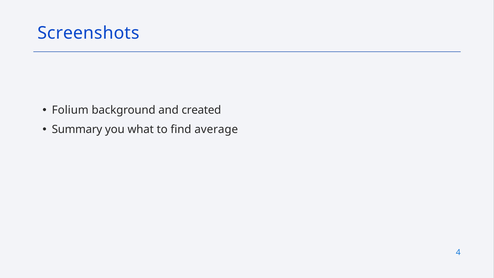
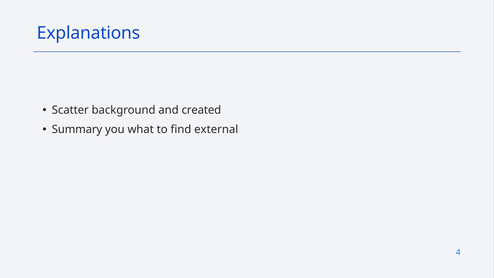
Screenshots: Screenshots -> Explanations
Folium: Folium -> Scatter
average: average -> external
